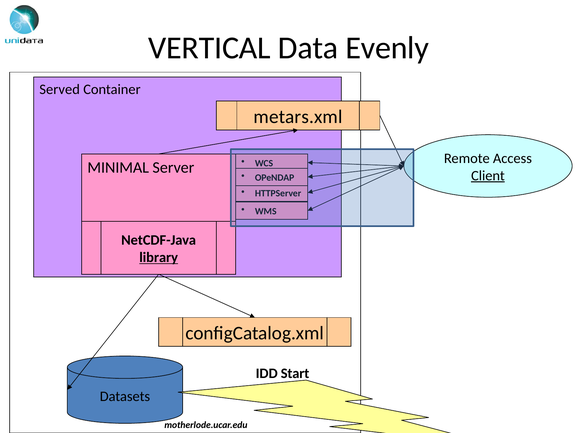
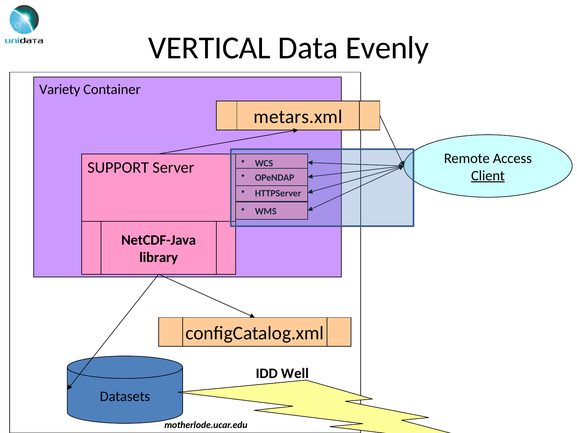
Served: Served -> Variety
MINIMAL: MINIMAL -> SUPPORT
library underline: present -> none
Start: Start -> Well
